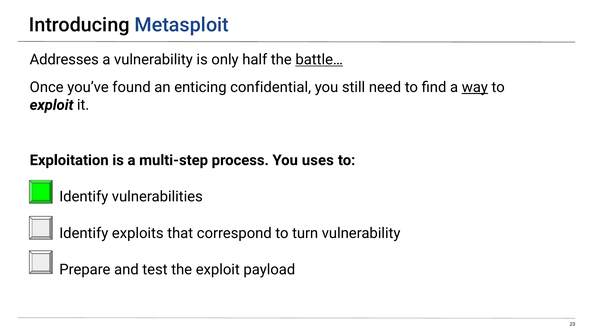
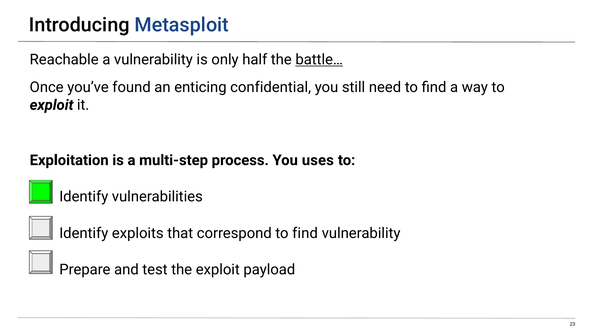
Addresses: Addresses -> Reachable
way underline: present -> none
correspond to turn: turn -> find
